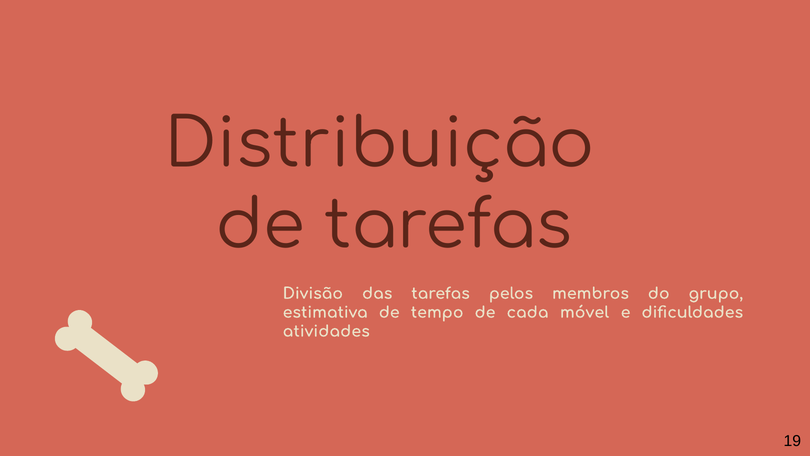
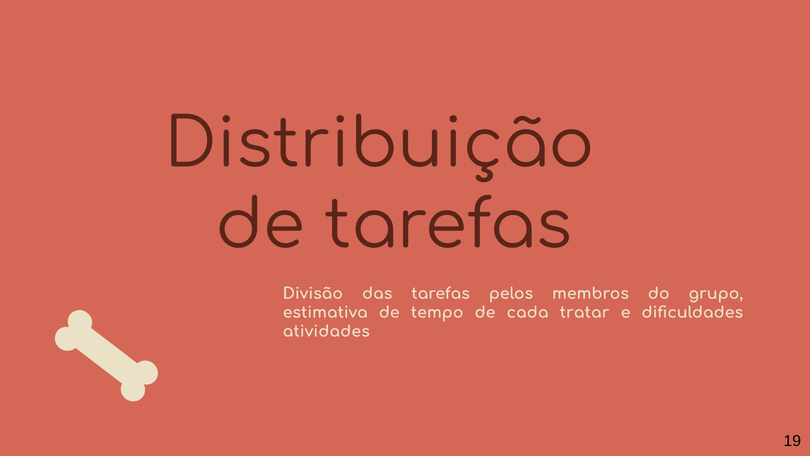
móvel: móvel -> tratar
